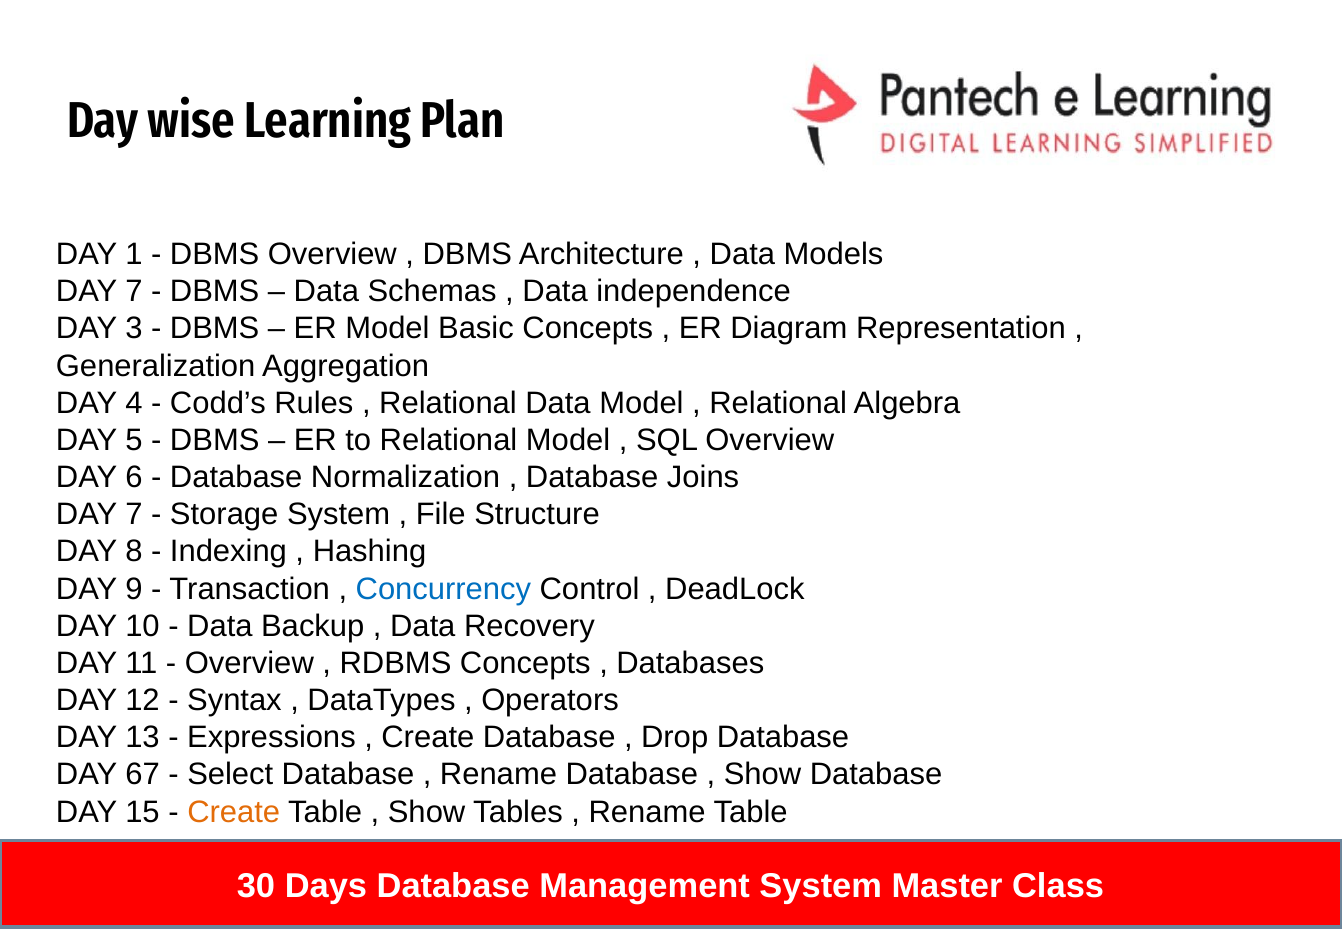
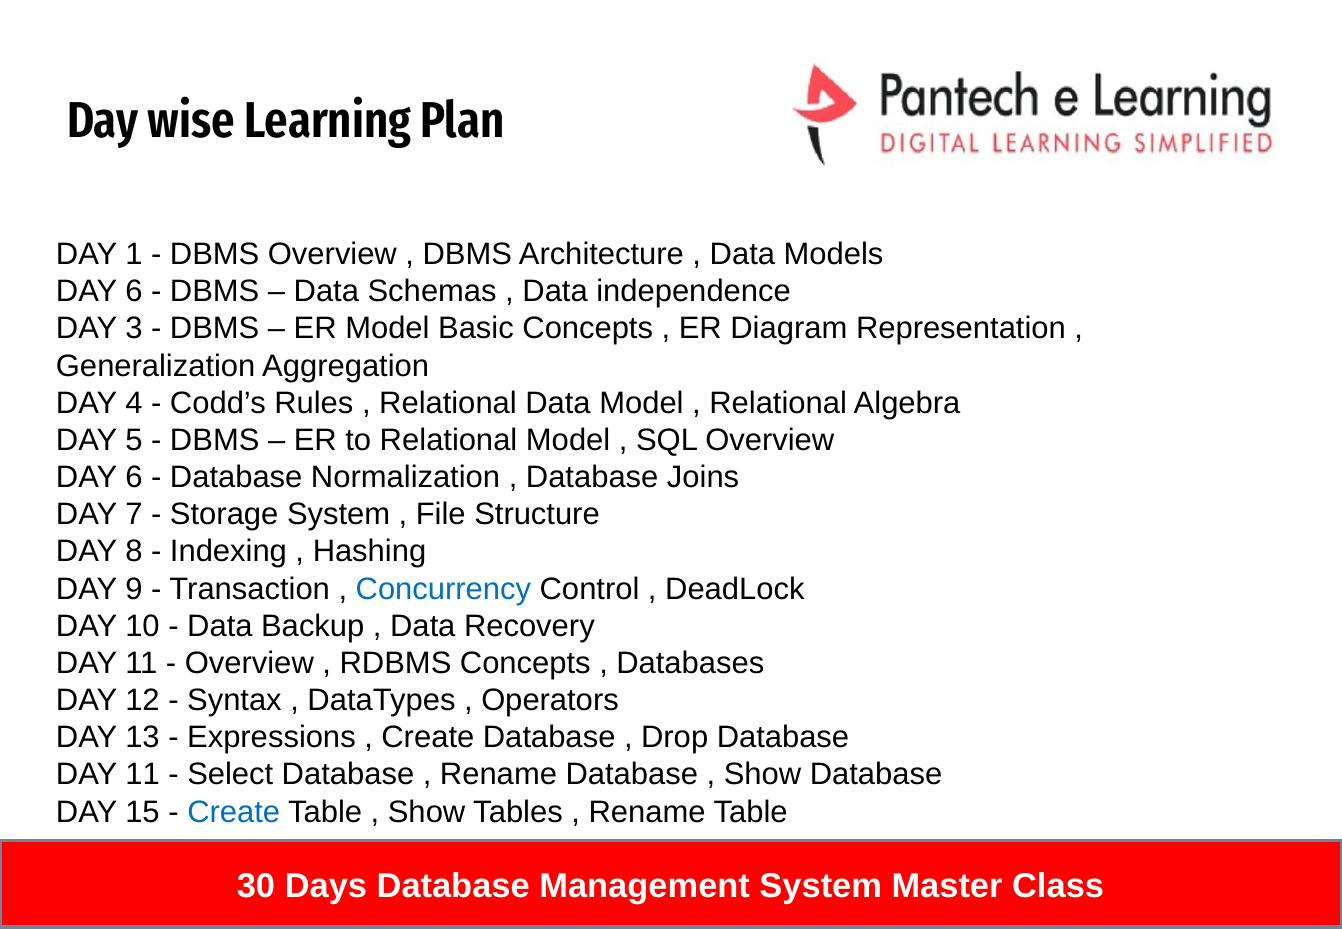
7 at (134, 292): 7 -> 6
67 at (143, 775): 67 -> 11
Create at (234, 812) colour: orange -> blue
